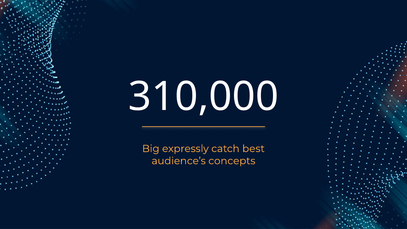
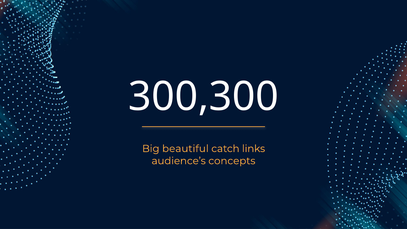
310,000: 310,000 -> 300,300
expressly: expressly -> beautiful
best: best -> links
